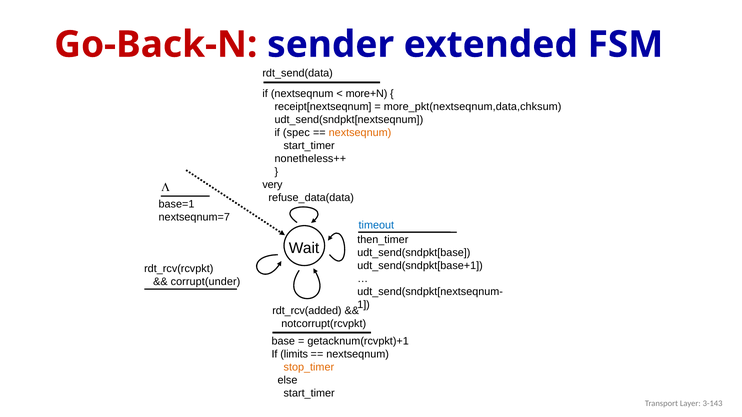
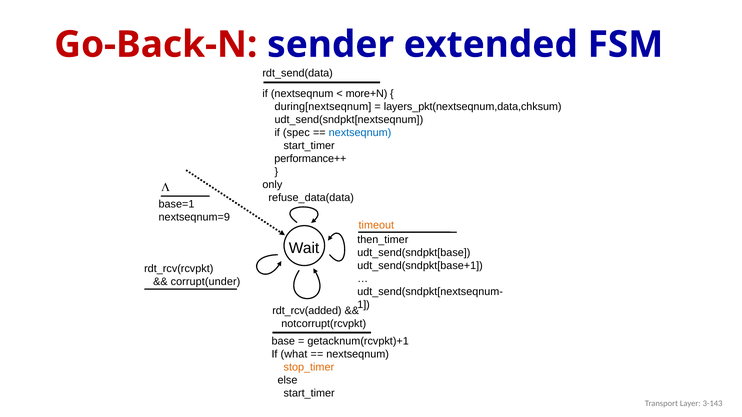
receipt[nextseqnum: receipt[nextseqnum -> during[nextseqnum
more_pkt(nextseqnum,data,chksum: more_pkt(nextseqnum,data,chksum -> layers_pkt(nextseqnum,data,chksum
nextseqnum at (360, 133) colour: orange -> blue
nonetheless++: nonetheless++ -> performance++
very: very -> only
nextseqnum=7: nextseqnum=7 -> nextseqnum=9
timeout colour: blue -> orange
limits: limits -> what
